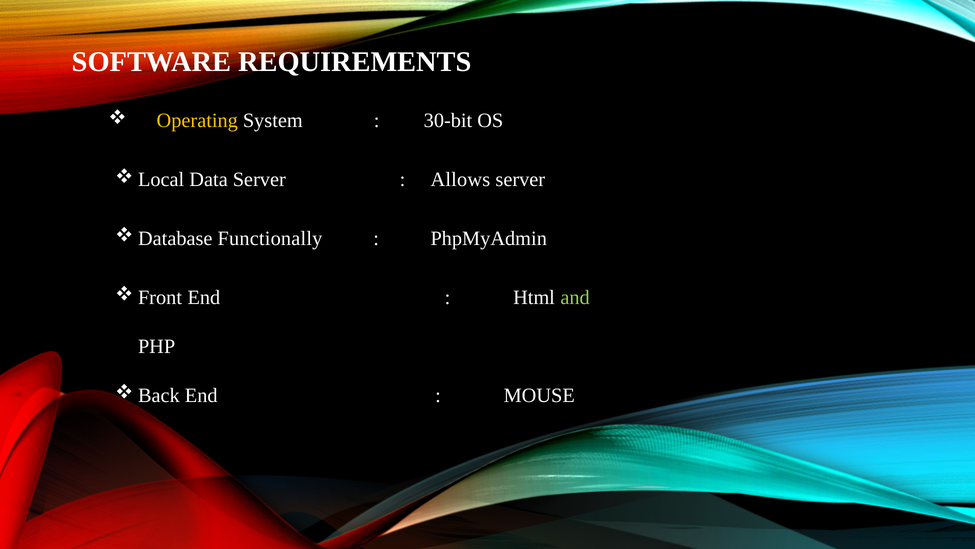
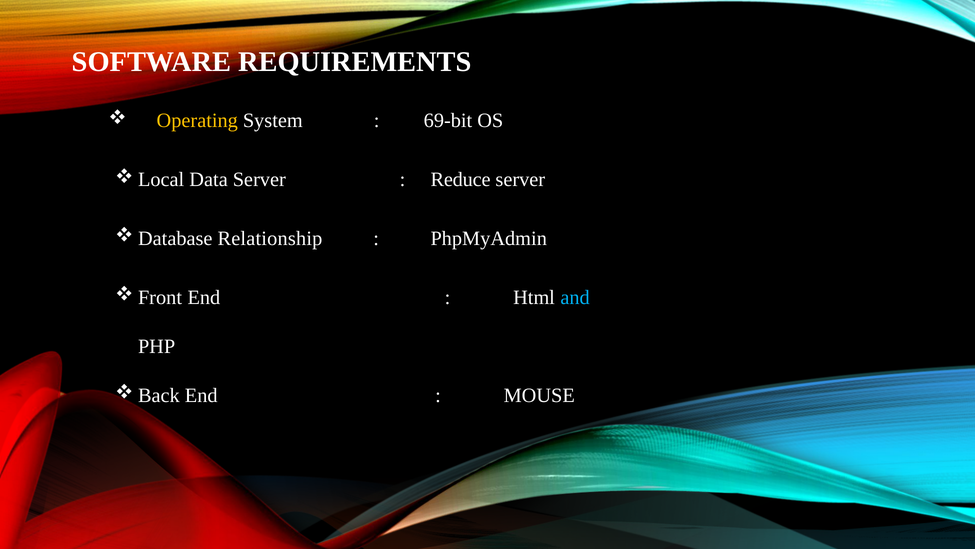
30-bit: 30-bit -> 69-bit
Allows: Allows -> Reduce
Functionally: Functionally -> Relationship
and colour: light green -> light blue
